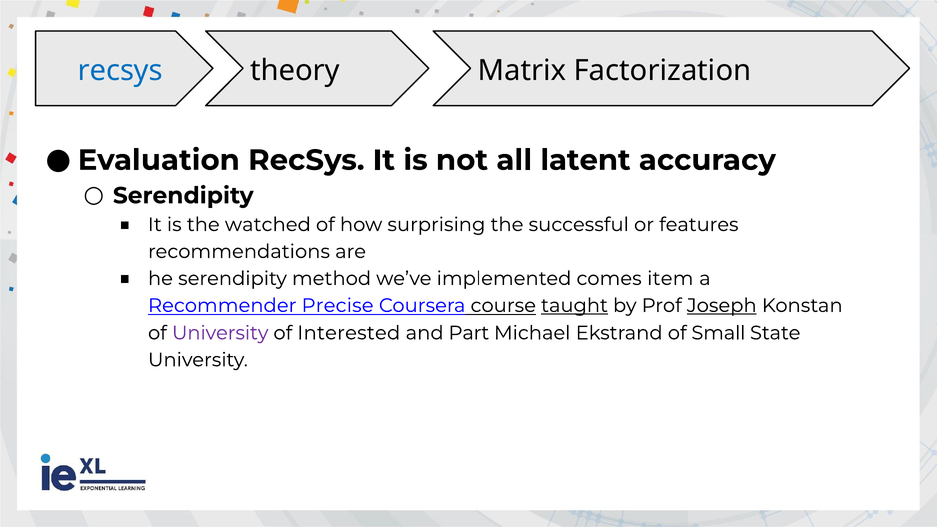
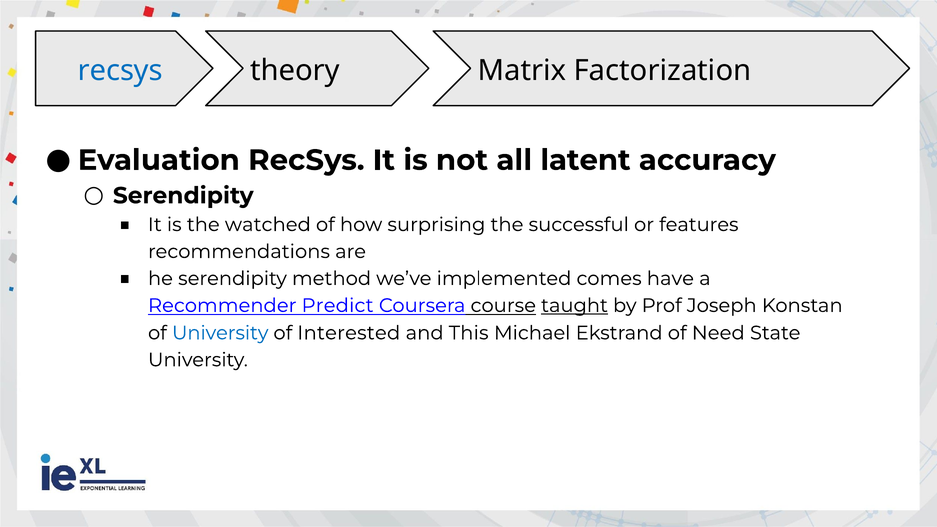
item: item -> have
Precise: Precise -> Predict
Joseph underline: present -> none
University at (220, 333) colour: purple -> blue
Part: Part -> This
Small: Small -> Need
